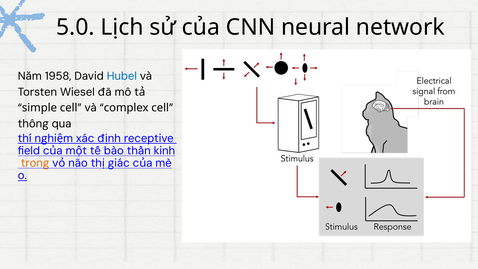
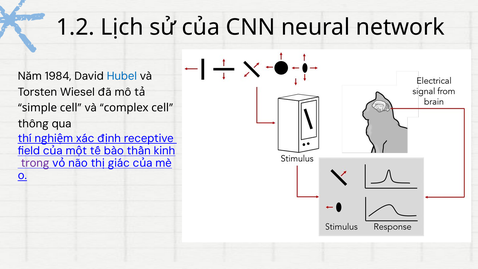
5.0: 5.0 -> 1.2
1958: 1958 -> 1984
trong colour: orange -> purple
